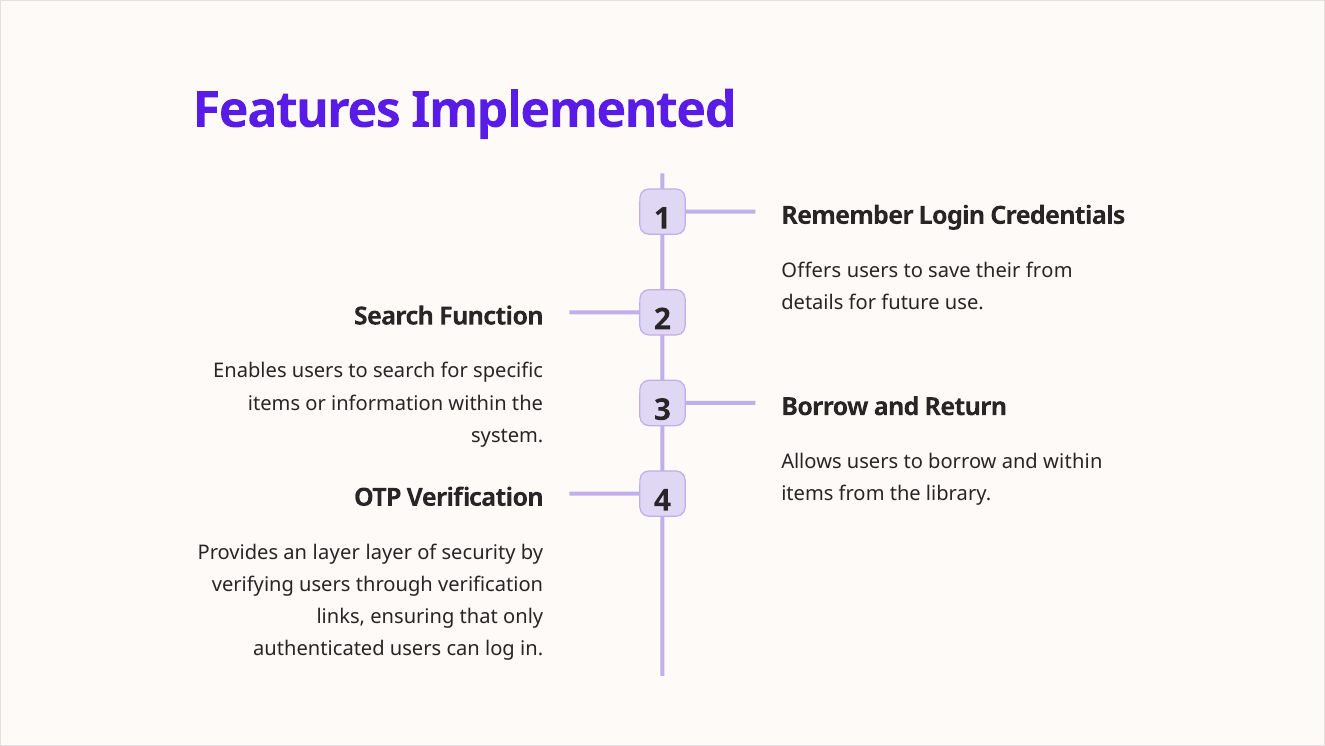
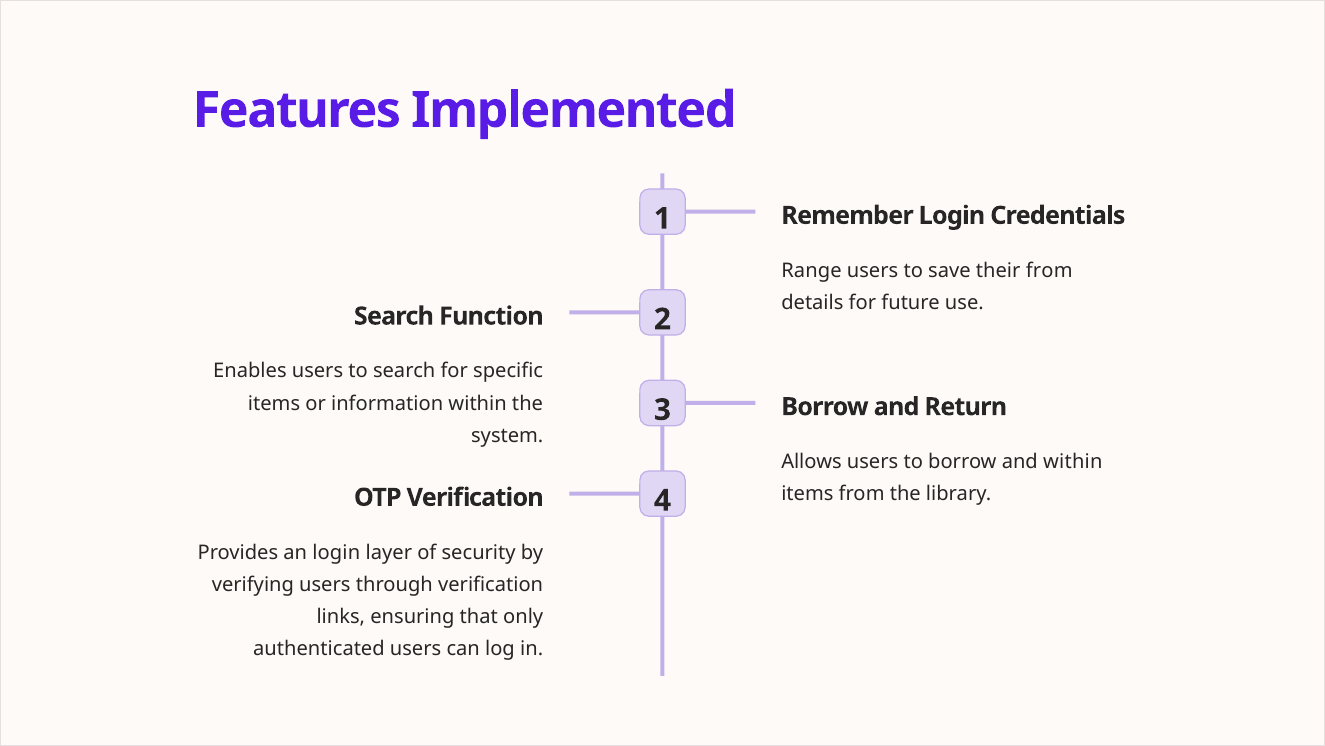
Offers: Offers -> Range
an layer: layer -> login
